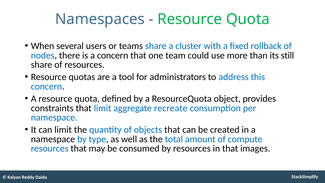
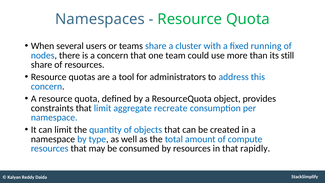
rollback: rollback -> running
images: images -> rapidly
